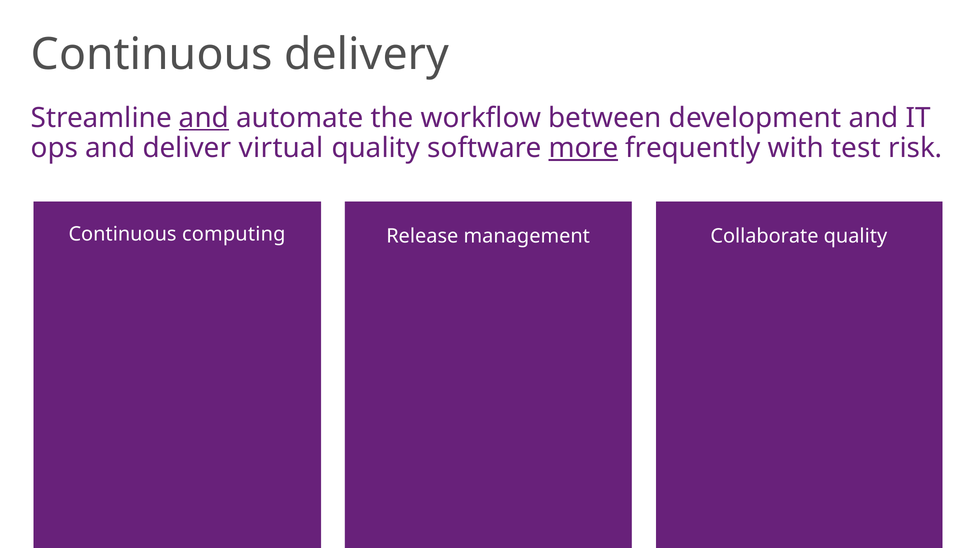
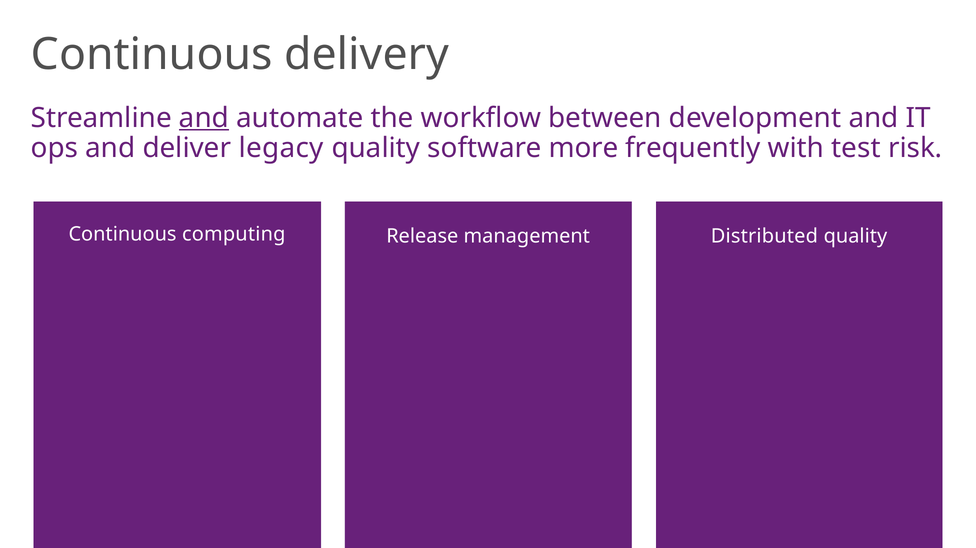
virtual: virtual -> legacy
more underline: present -> none
Collaborate: Collaborate -> Distributed
